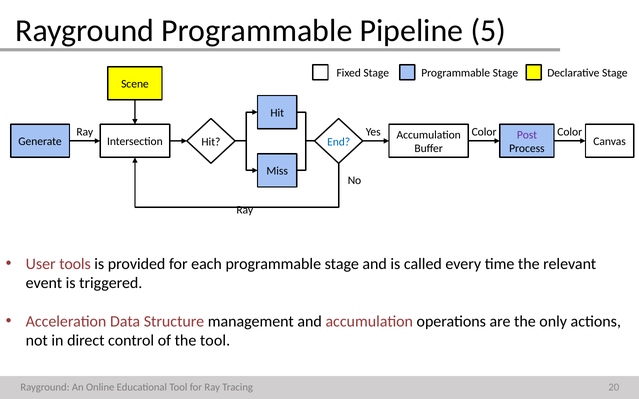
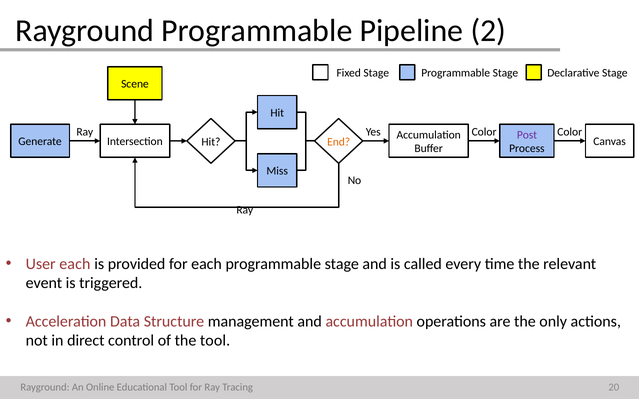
5: 5 -> 2
End colour: blue -> orange
User tools: tools -> each
